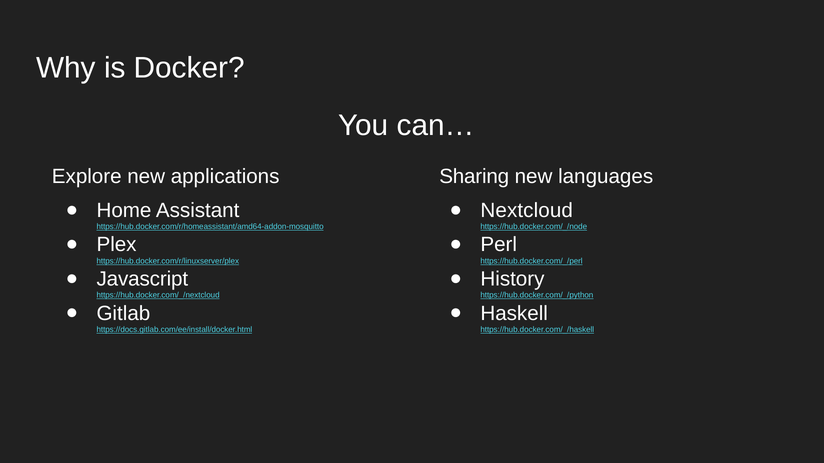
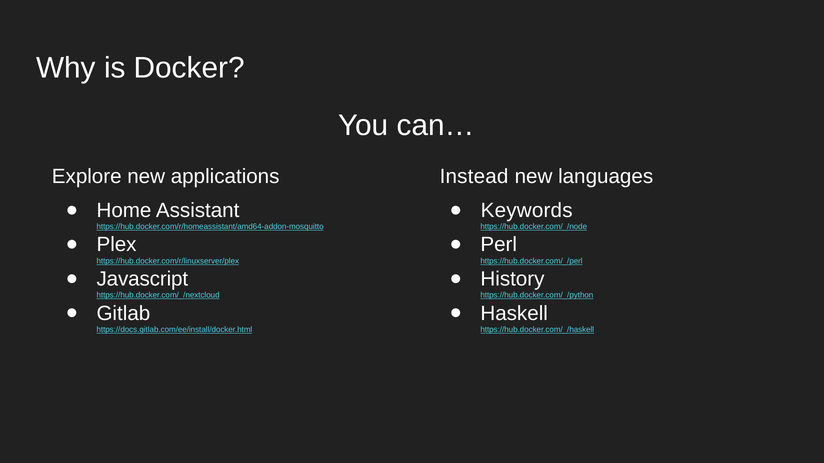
Sharing: Sharing -> Instead
Nextcloud: Nextcloud -> Keywords
